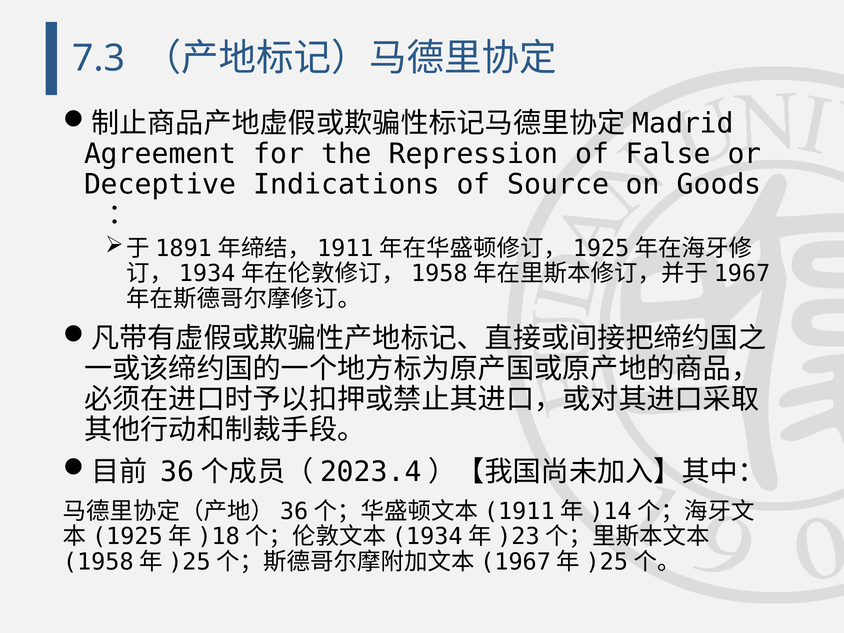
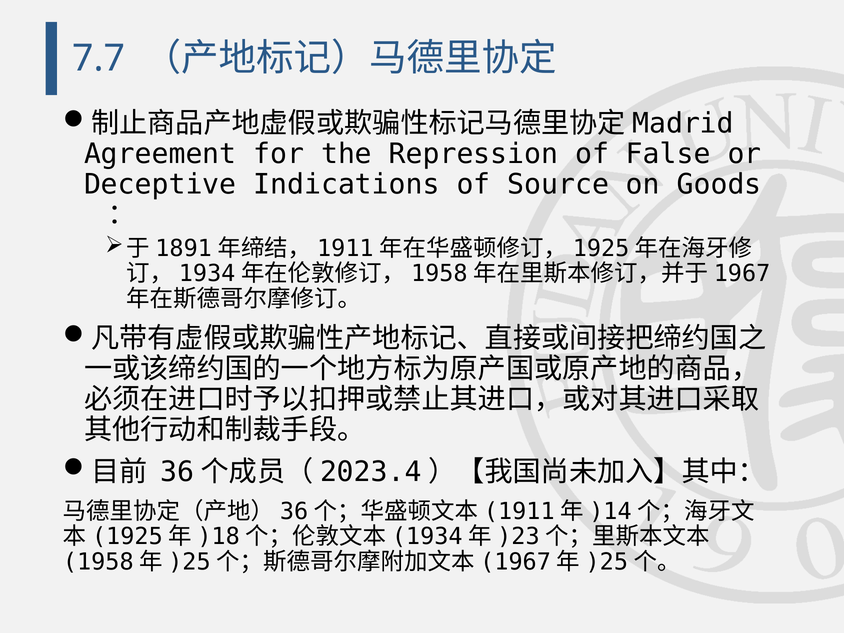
7.3: 7.3 -> 7.7
